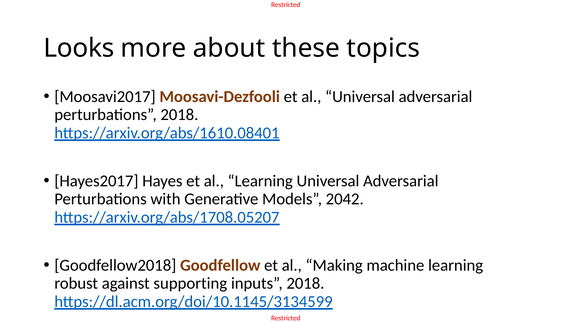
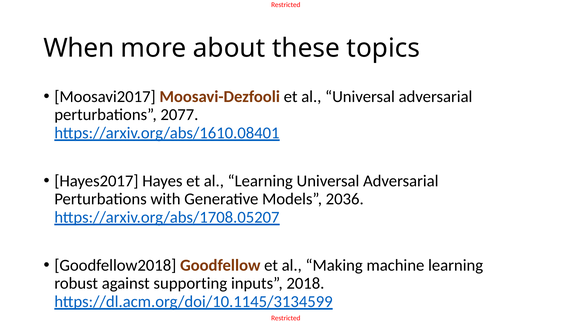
Looks: Looks -> When
perturbations 2018: 2018 -> 2077
2042: 2042 -> 2036
